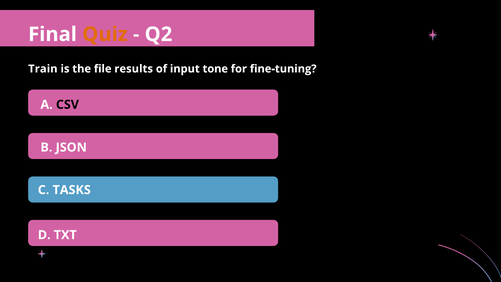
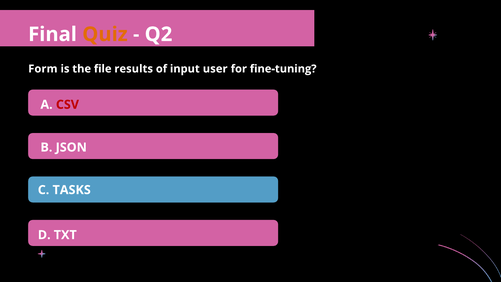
Train: Train -> Form
tone: tone -> user
CSV colour: black -> red
